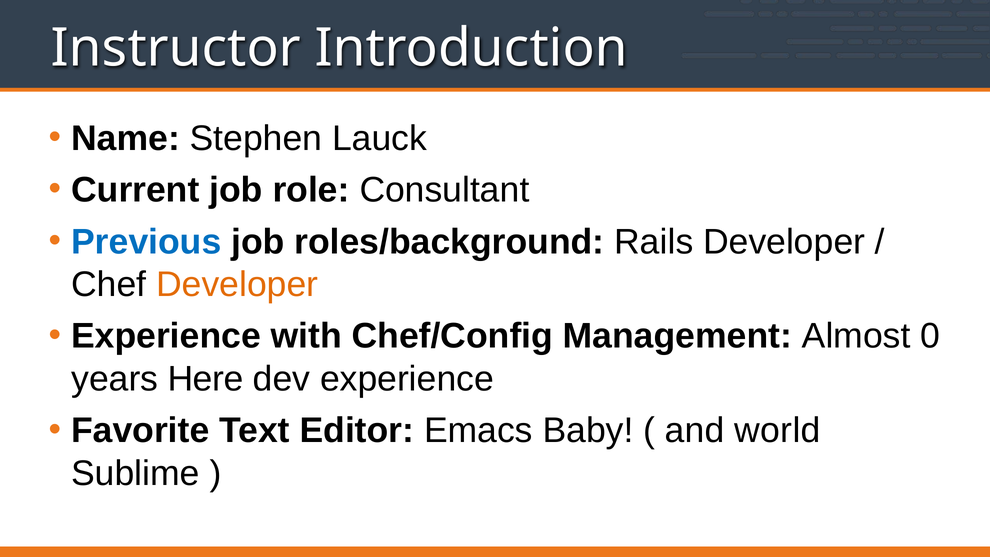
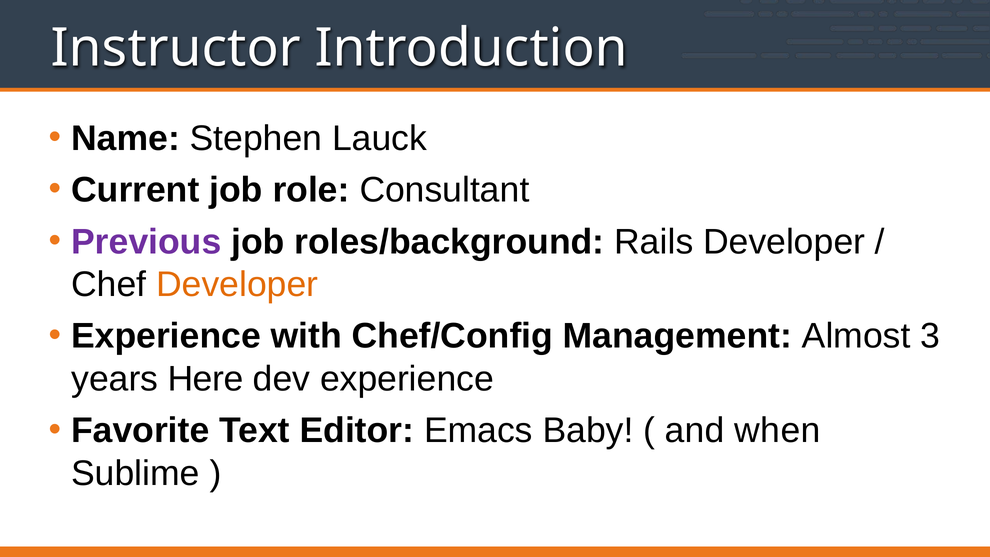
Previous colour: blue -> purple
0: 0 -> 3
world: world -> when
